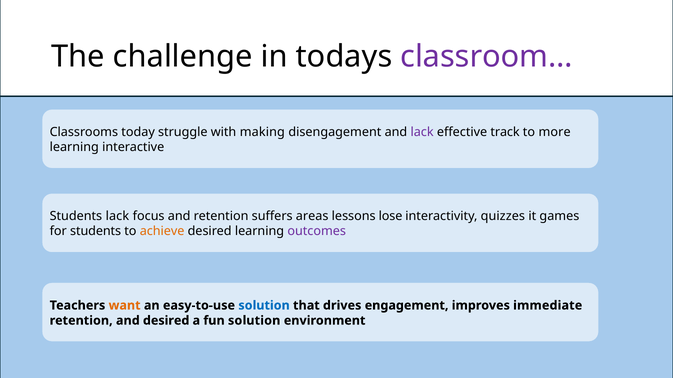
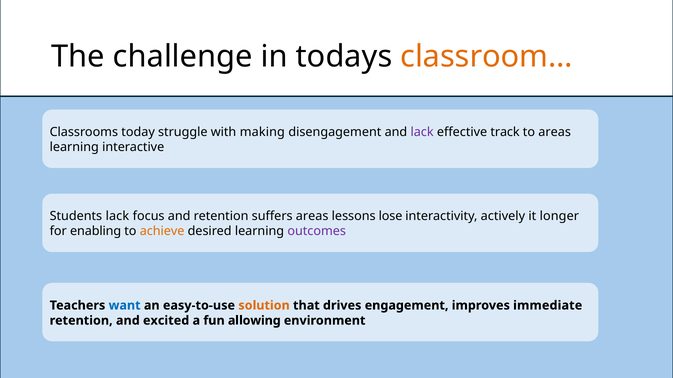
classroom… colour: purple -> orange
to more: more -> areas
quizzes: quizzes -> actively
games: games -> longer
for students: students -> enabling
want colour: orange -> blue
solution at (264, 306) colour: blue -> orange
and desired: desired -> excited
fun solution: solution -> allowing
